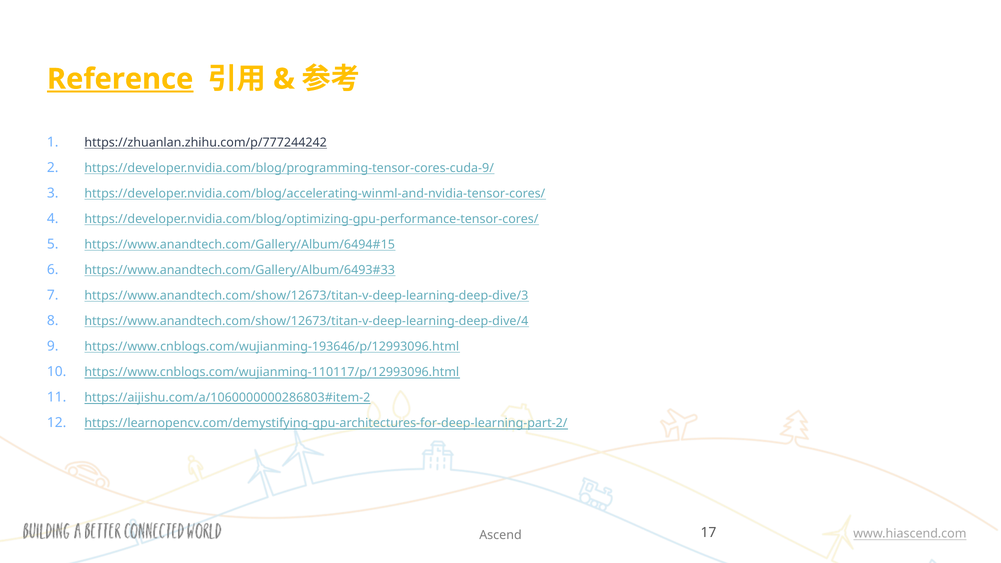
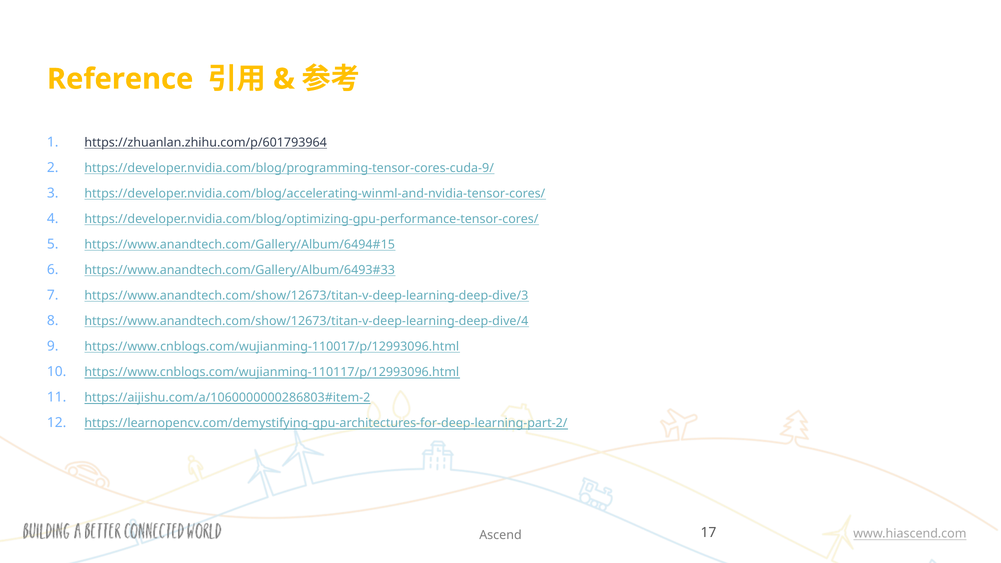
Reference underline: present -> none
https://zhuanlan.zhihu.com/p/777244242: https://zhuanlan.zhihu.com/p/777244242 -> https://zhuanlan.zhihu.com/p/601793964
https://www.cnblogs.com/wujianming-193646/p/12993096.html: https://www.cnblogs.com/wujianming-193646/p/12993096.html -> https://www.cnblogs.com/wujianming-110017/p/12993096.html
